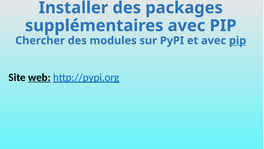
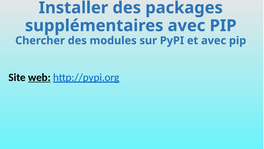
pip at (238, 40) underline: present -> none
